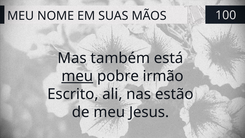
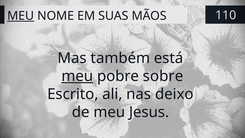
MEU at (21, 16) underline: none -> present
100: 100 -> 110
irmão: irmão -> sobre
estão: estão -> deixo
